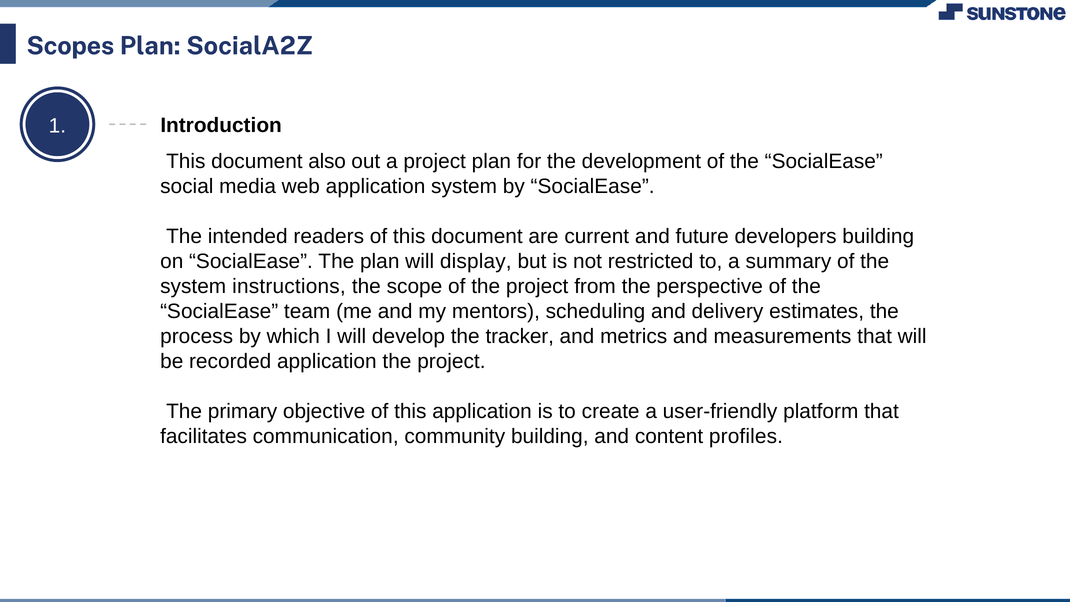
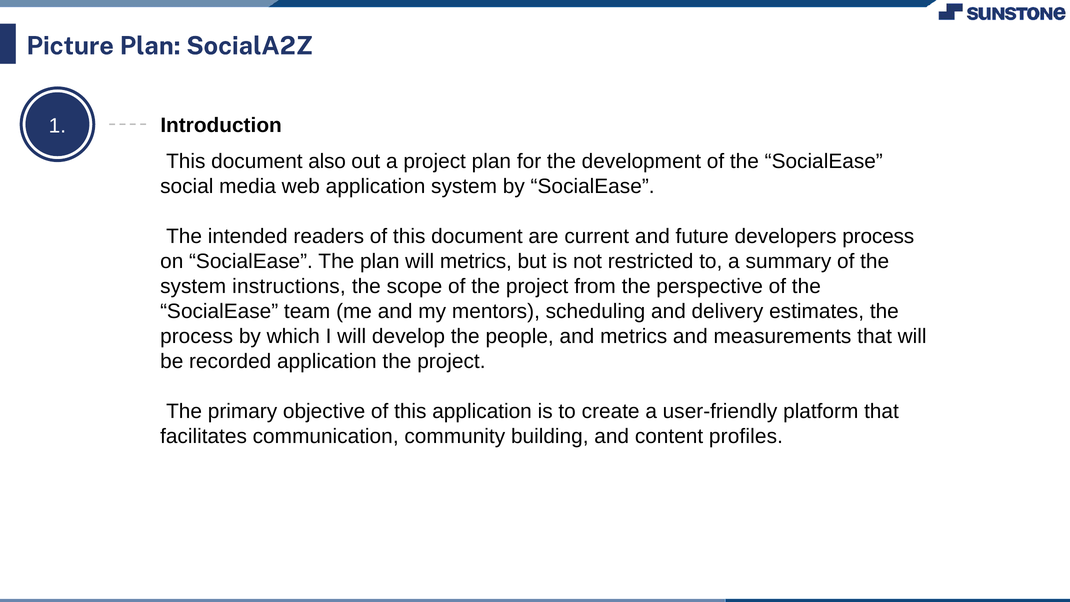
Scopes: Scopes -> Picture
developers building: building -> process
will display: display -> metrics
tracker: tracker -> people
